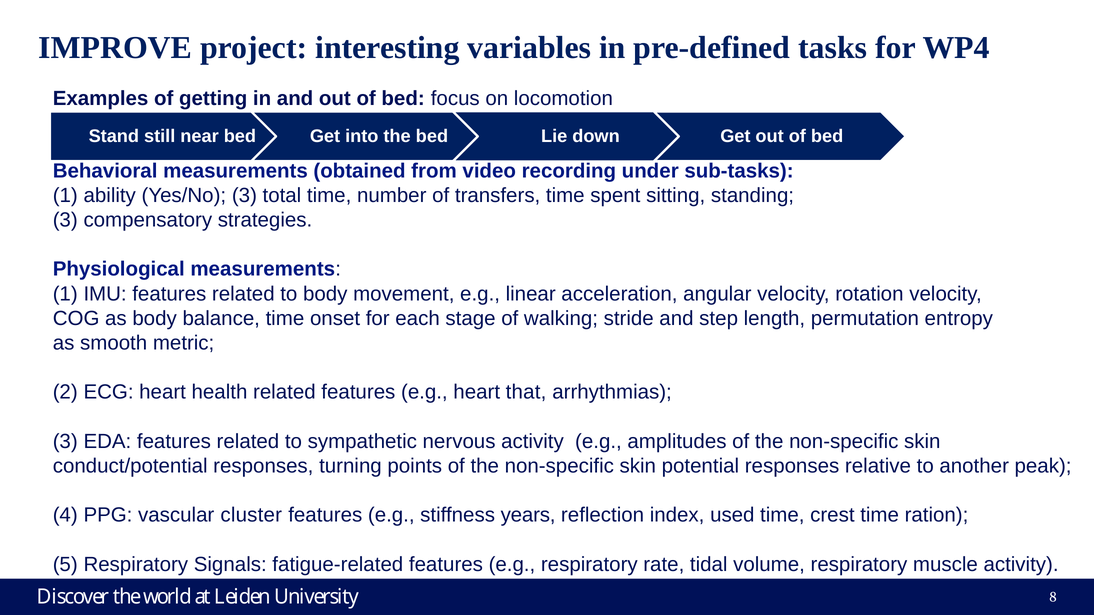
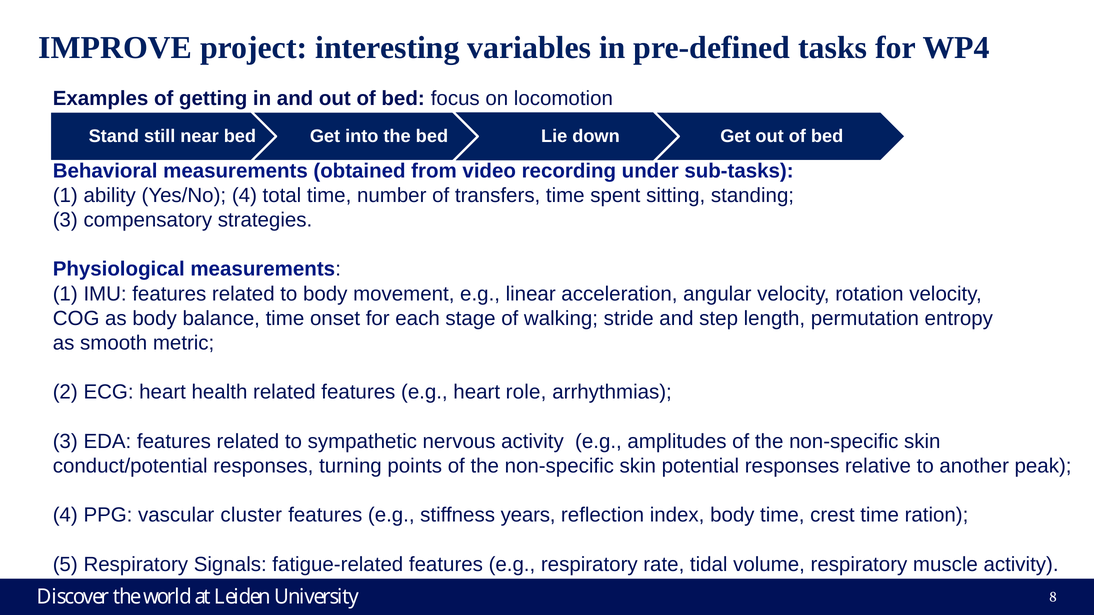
Yes/No 3: 3 -> 4
that: that -> role
index used: used -> body
